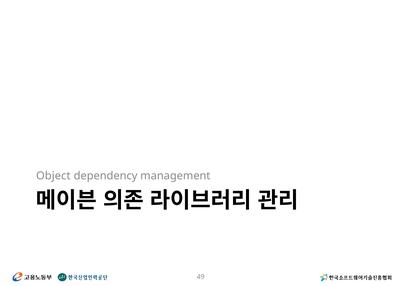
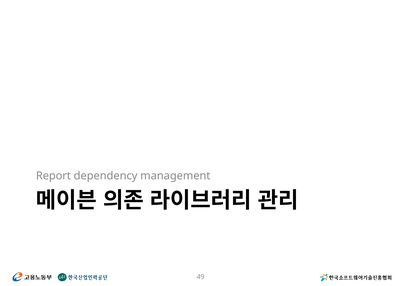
Object: Object -> Report
